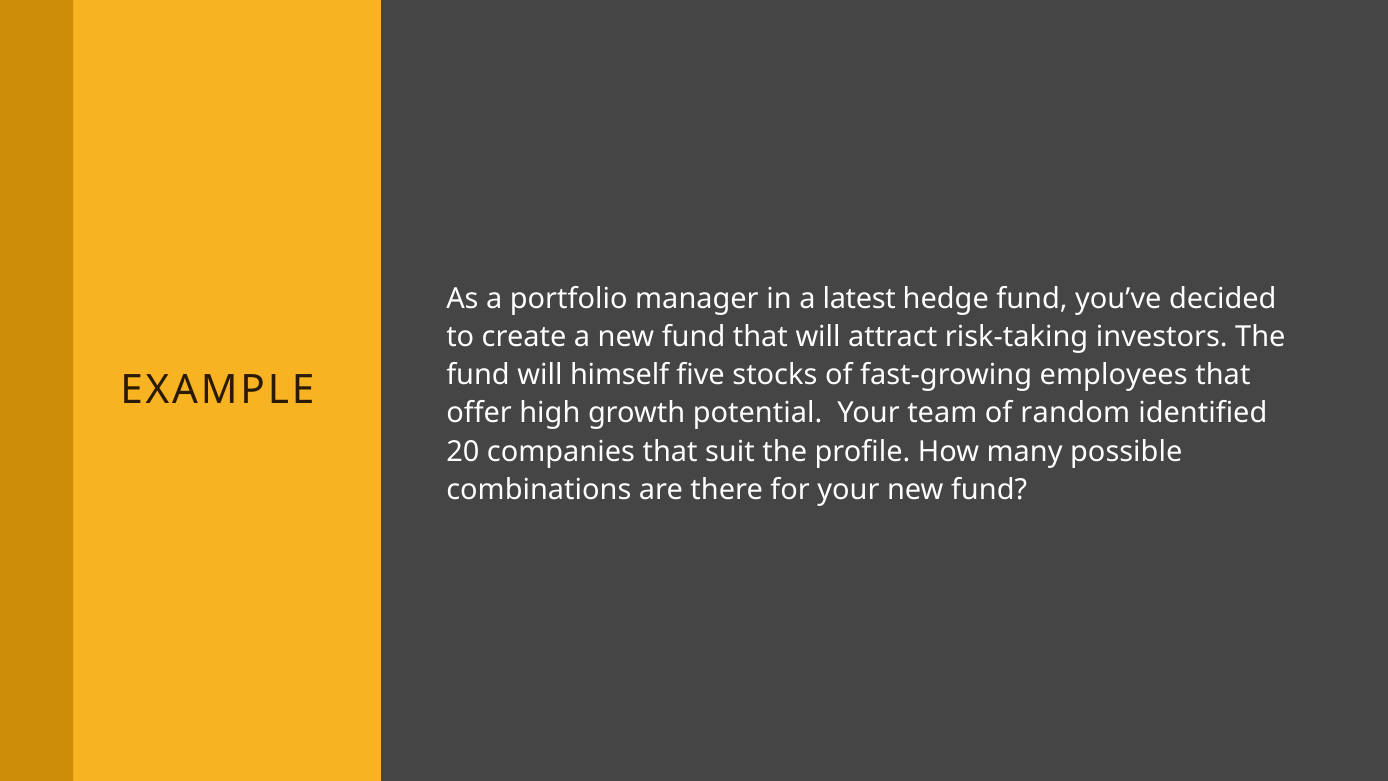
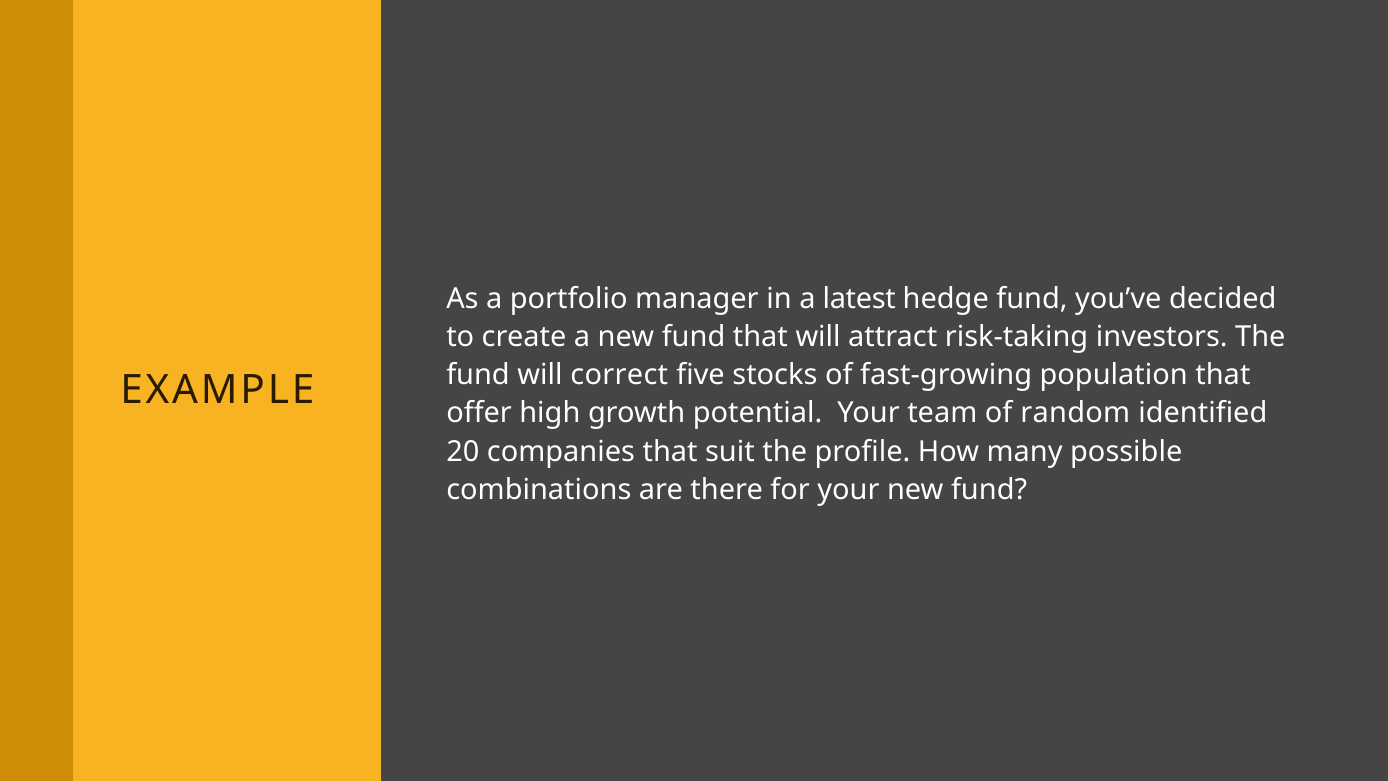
himself: himself -> correct
employees: employees -> population
